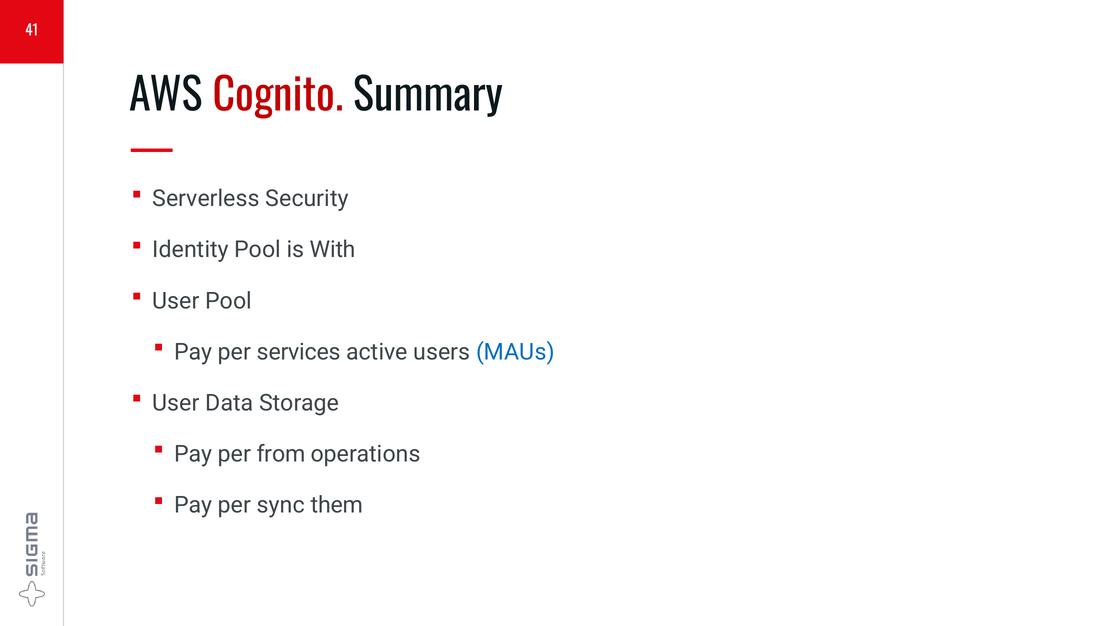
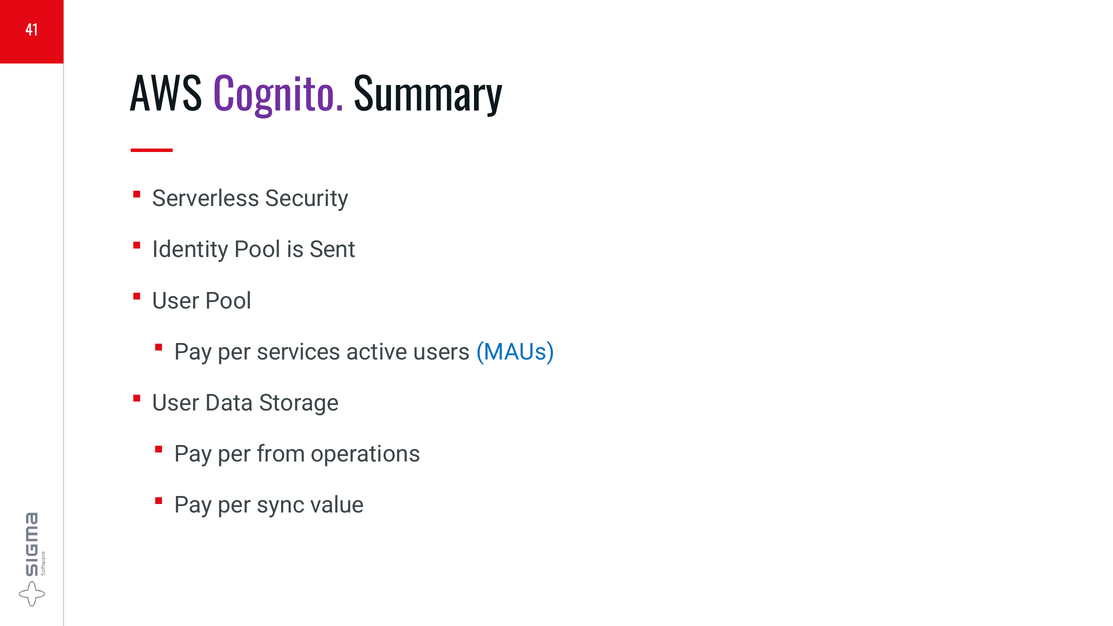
Cognito colour: red -> purple
With: With -> Sent
them: them -> value
